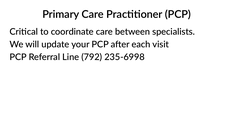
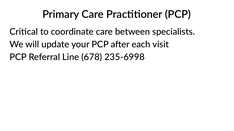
792: 792 -> 678
